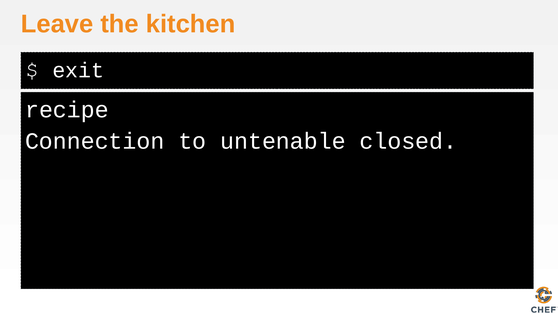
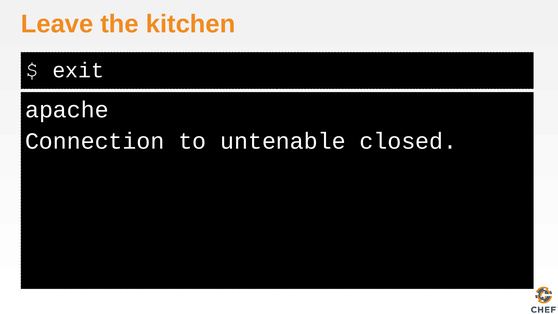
recipe: recipe -> apache
